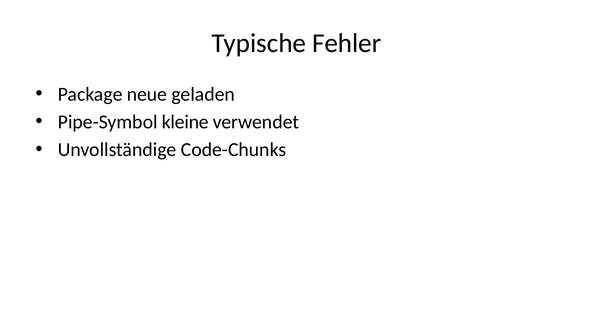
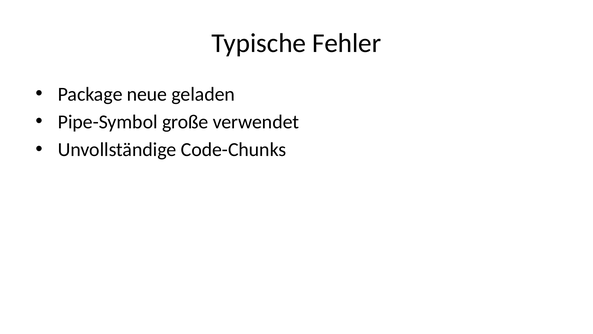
kleine: kleine -> große
